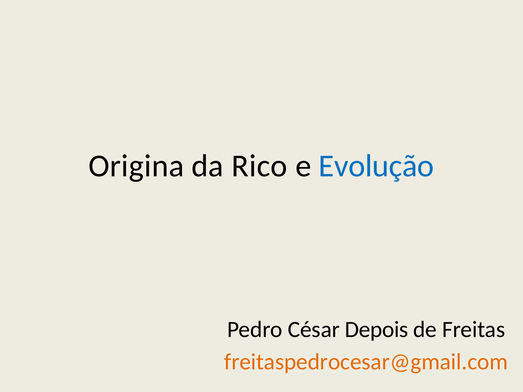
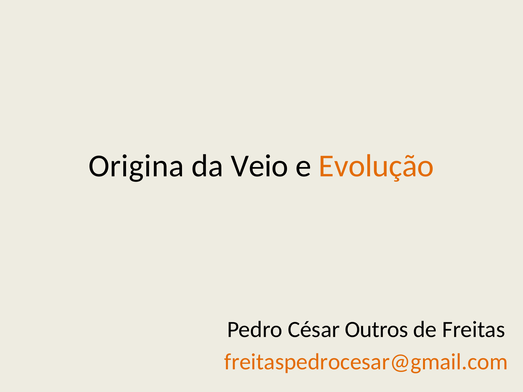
Rico: Rico -> Veio
Evolução colour: blue -> orange
Depois: Depois -> Outros
